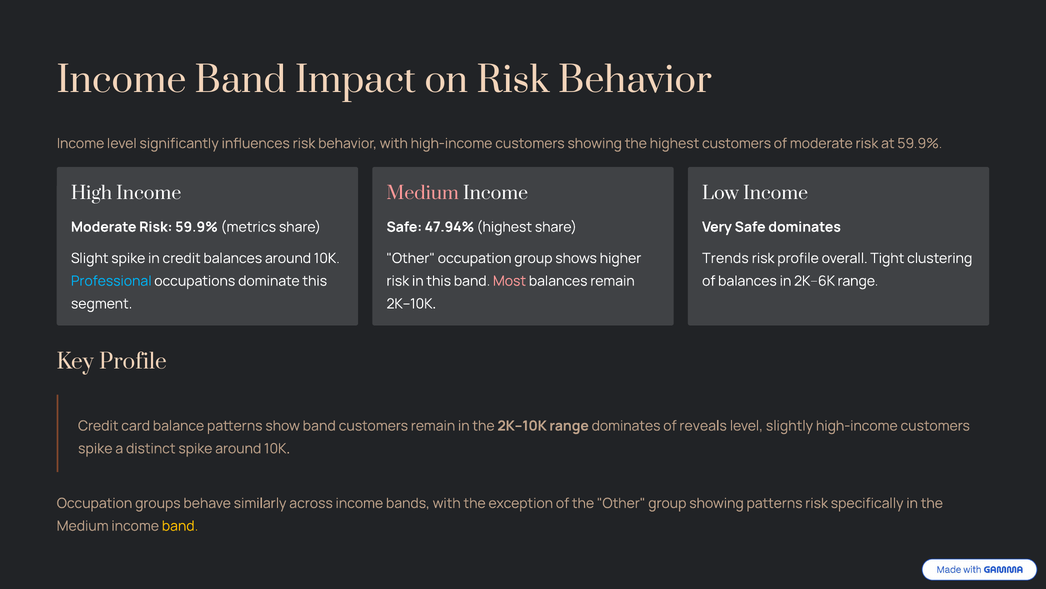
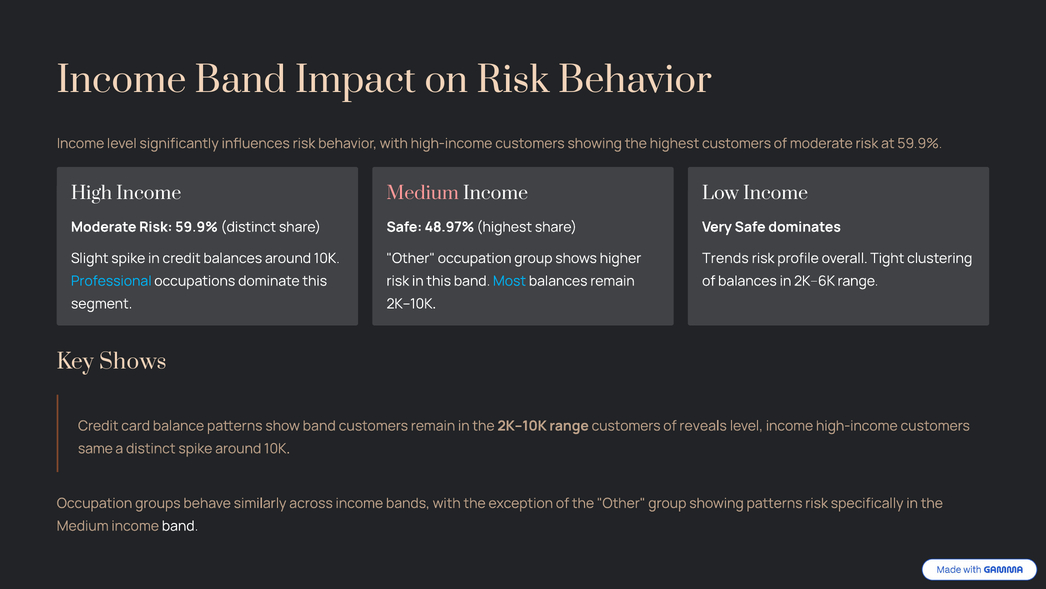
59.9% metrics: metrics -> distinct
47.94%: 47.94% -> 48.97%
Most colour: pink -> light blue
Key Profile: Profile -> Shows
range dominates: dominates -> customers
level slightly: slightly -> income
spike at (95, 448): spike -> same
band at (180, 526) colour: yellow -> white
